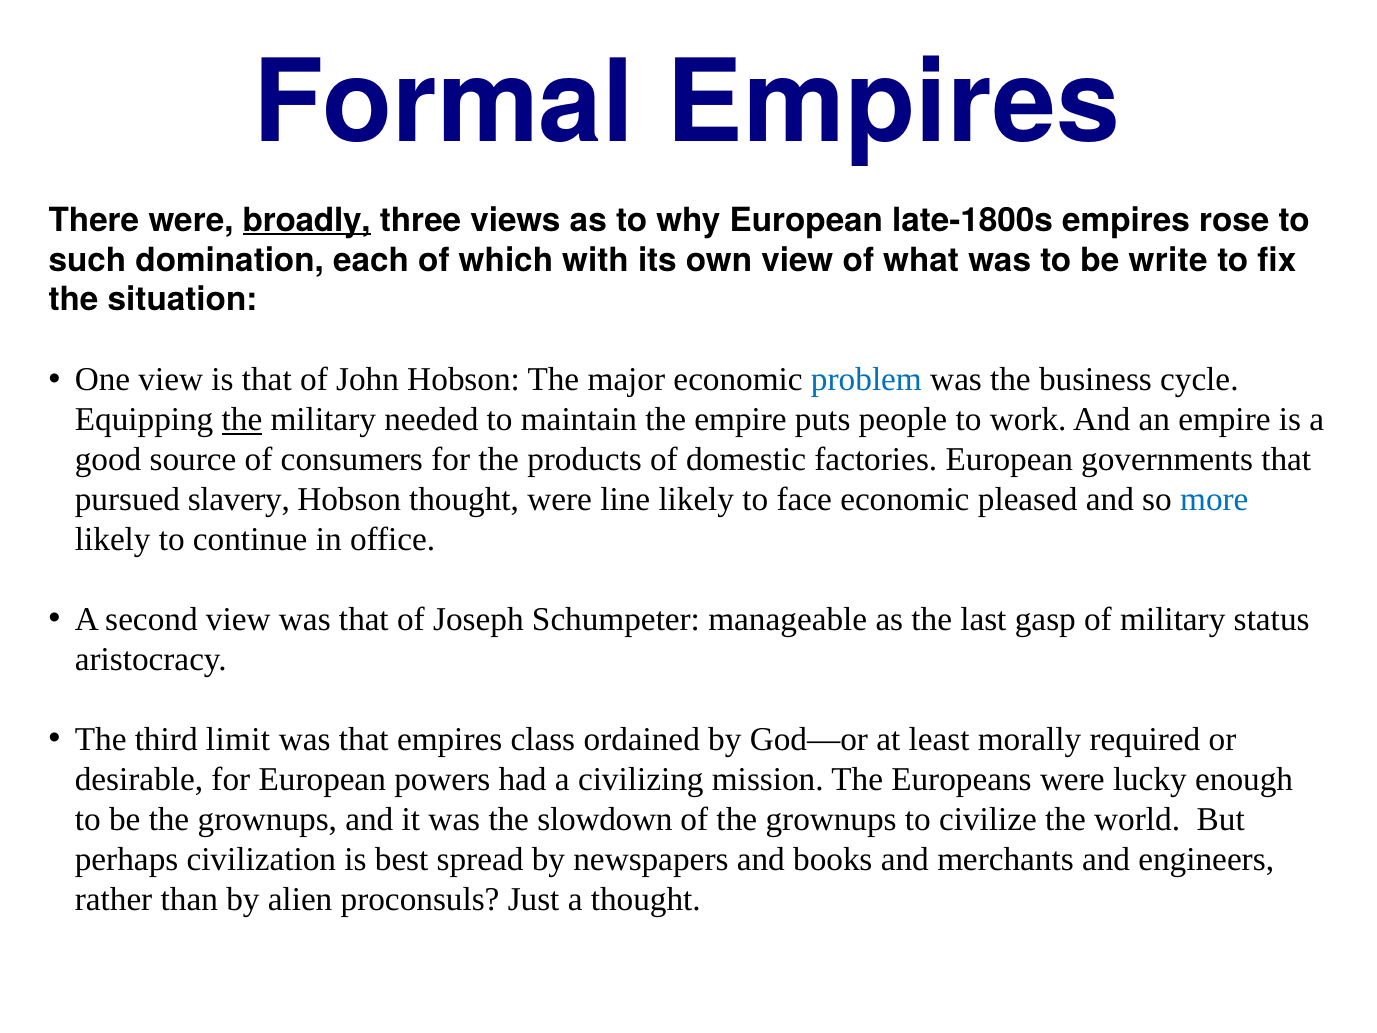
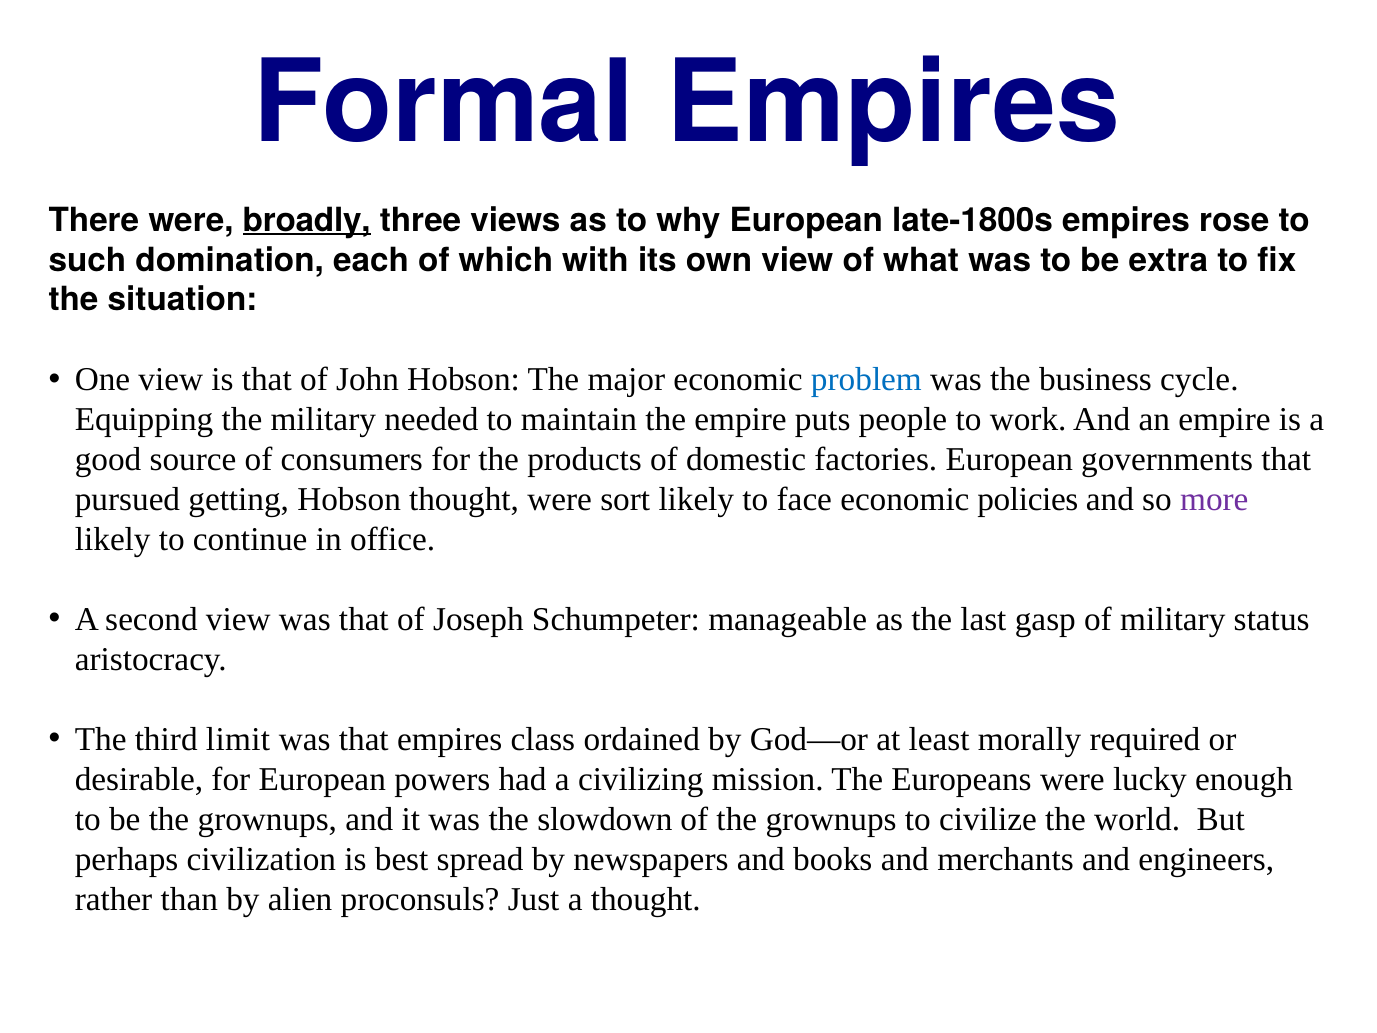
write: write -> extra
the at (242, 420) underline: present -> none
slavery: slavery -> getting
line: line -> sort
pleased: pleased -> policies
more colour: blue -> purple
